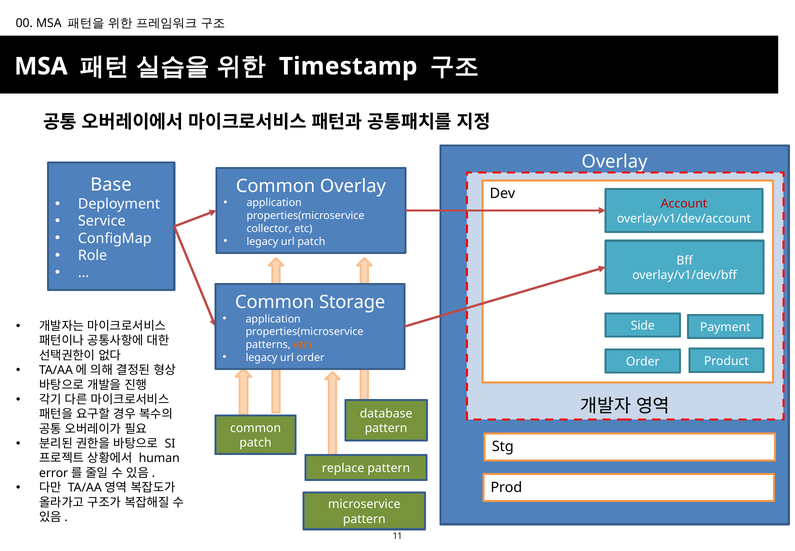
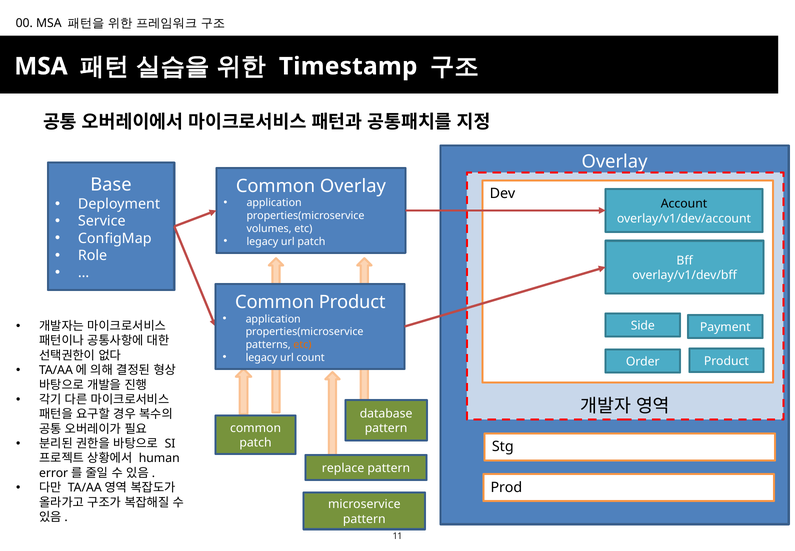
Account colour: red -> black
collector: collector -> volumes
Common Storage: Storage -> Product
url order: order -> count
